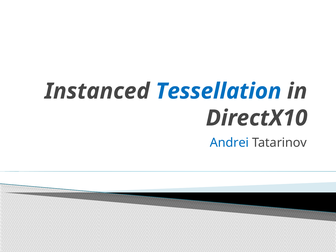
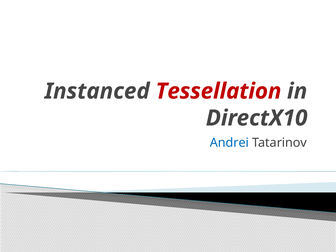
Tessellation colour: blue -> red
